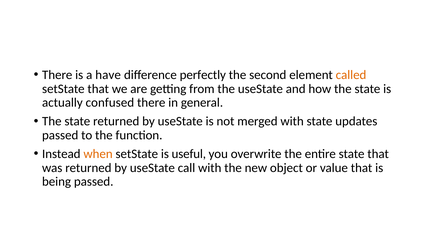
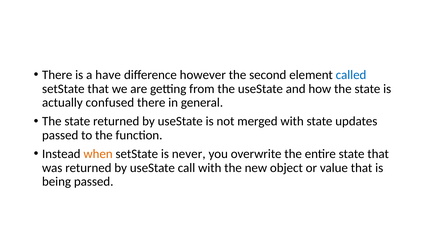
perfectly: perfectly -> however
called colour: orange -> blue
useful: useful -> never
